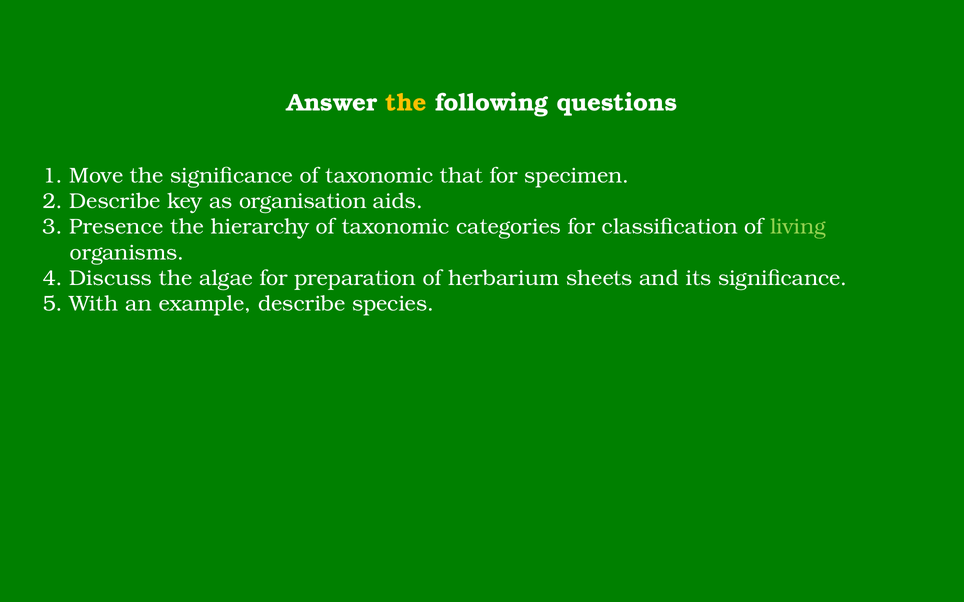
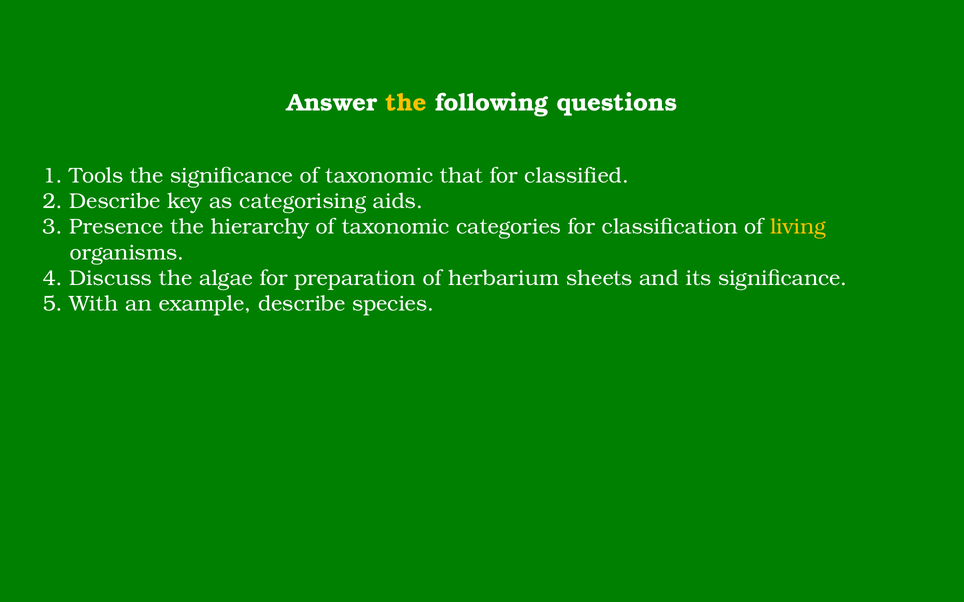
Move: Move -> Tools
specimen: specimen -> classified
organisation: organisation -> categorising
living colour: light green -> yellow
